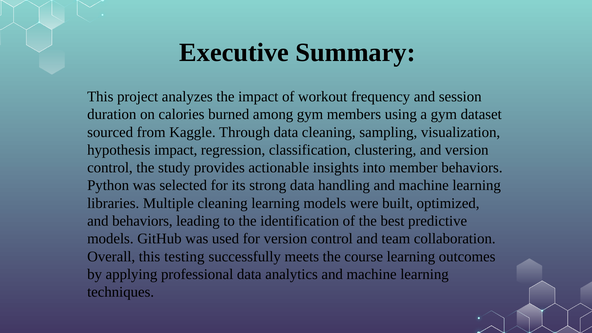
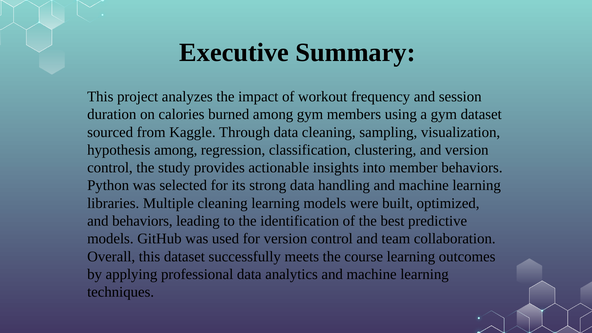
hypothesis impact: impact -> among
this testing: testing -> dataset
